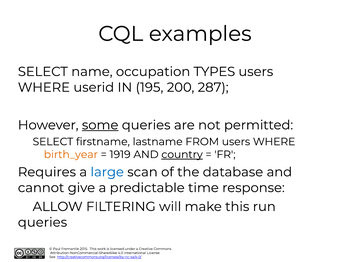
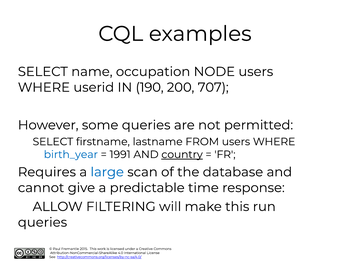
TYPES: TYPES -> NODE
195: 195 -> 190
287: 287 -> 707
some underline: present -> none
birth_year colour: orange -> blue
1919: 1919 -> 1991
